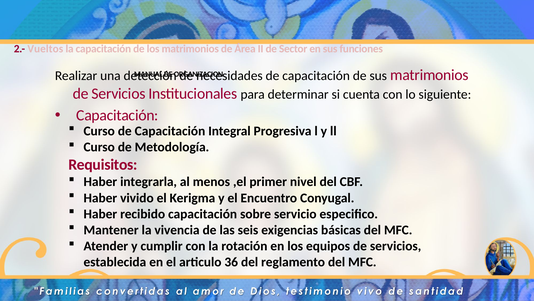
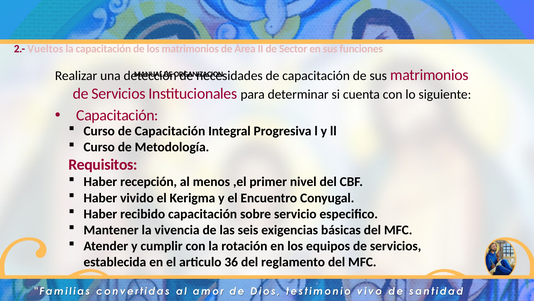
integrarla: integrarla -> recepción
